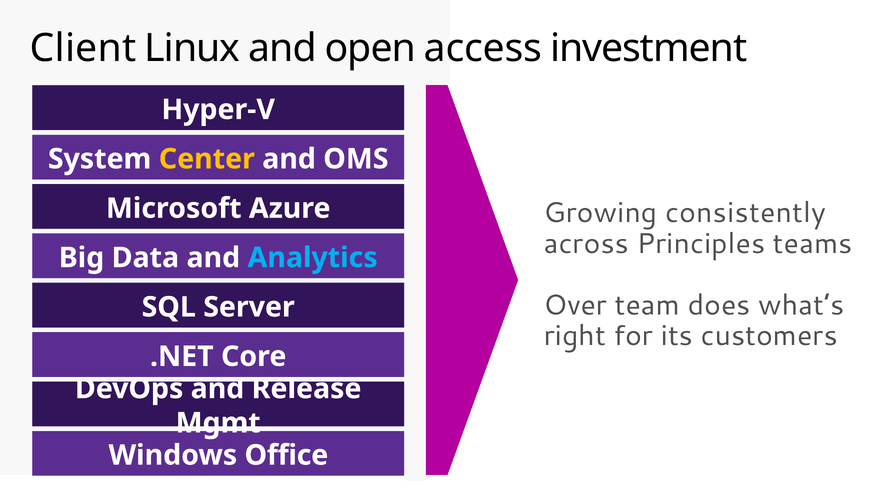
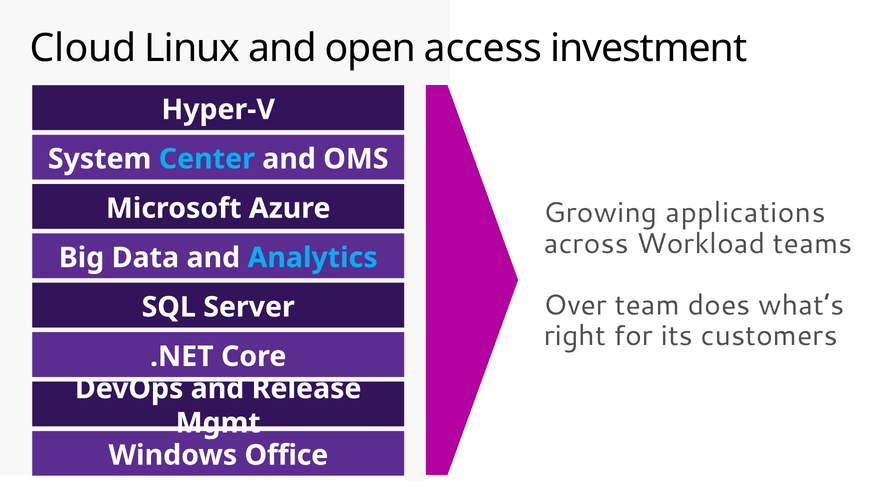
Client: Client -> Cloud
Center colour: yellow -> light blue
consistently: consistently -> applications
Principles: Principles -> Workload
